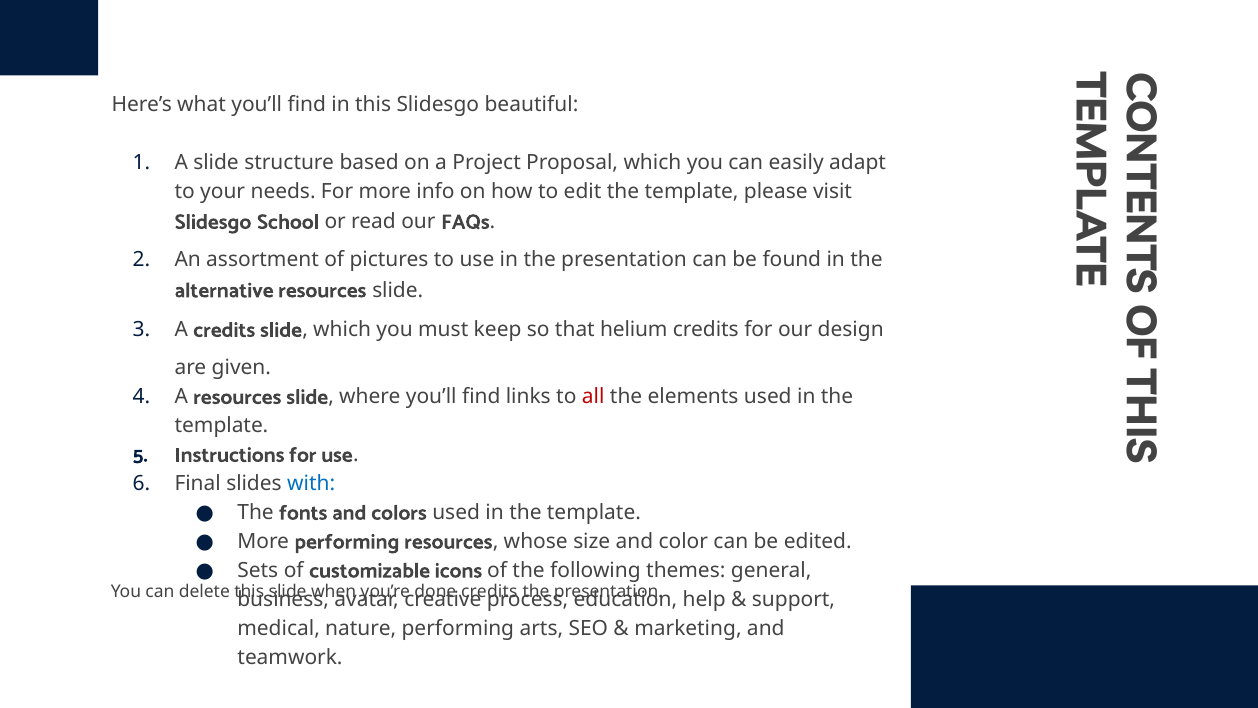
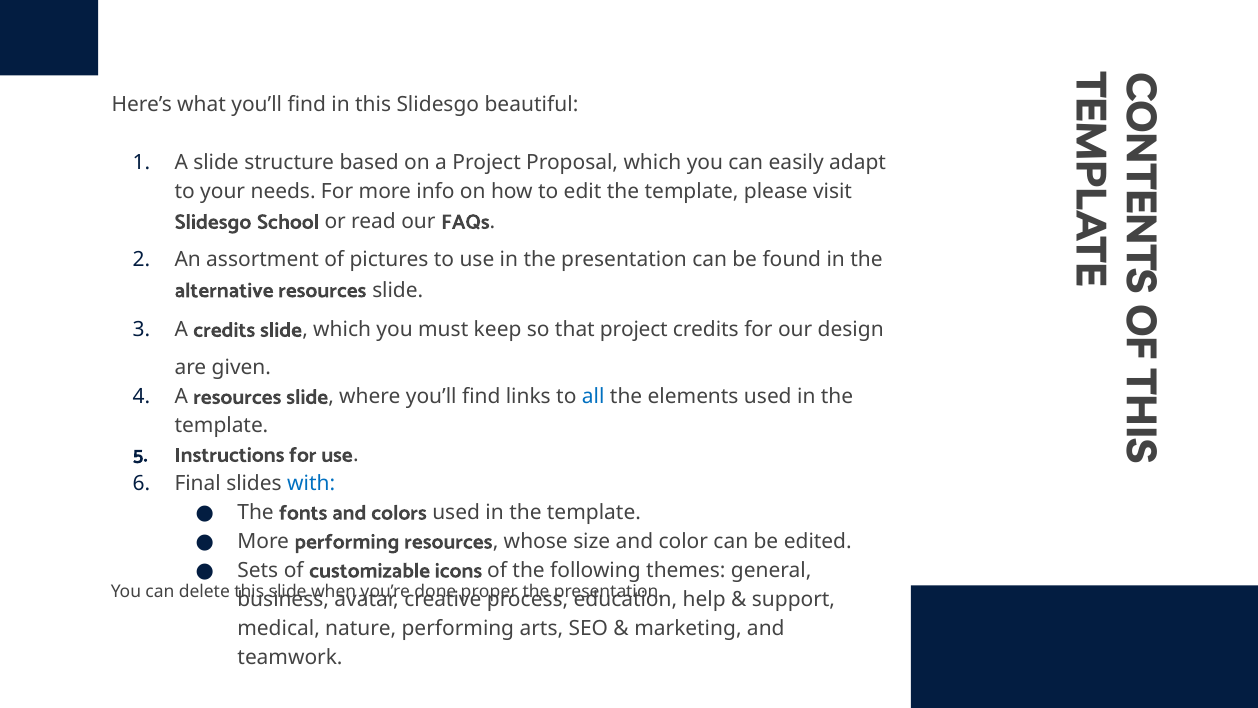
that helium: helium -> project
all colour: red -> blue
credits at (489, 592): credits -> proper
